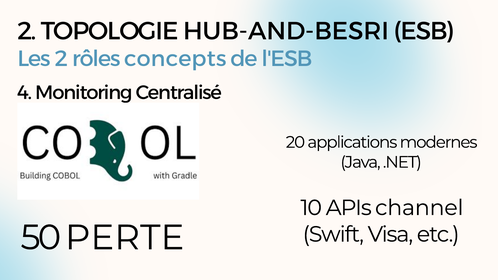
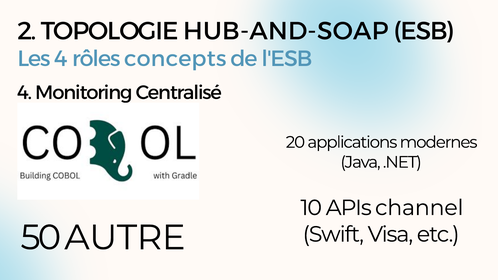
HUB-AND-BESRI: HUB-AND-BESRI -> HUB-AND-SOAP
Les 2: 2 -> 4
PERTE: PERTE -> AUTRE
